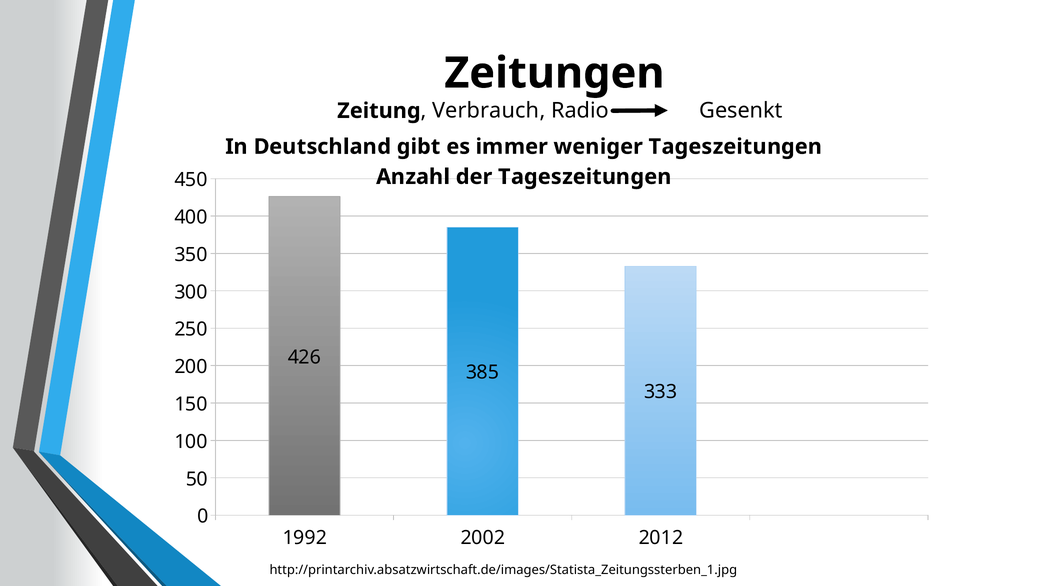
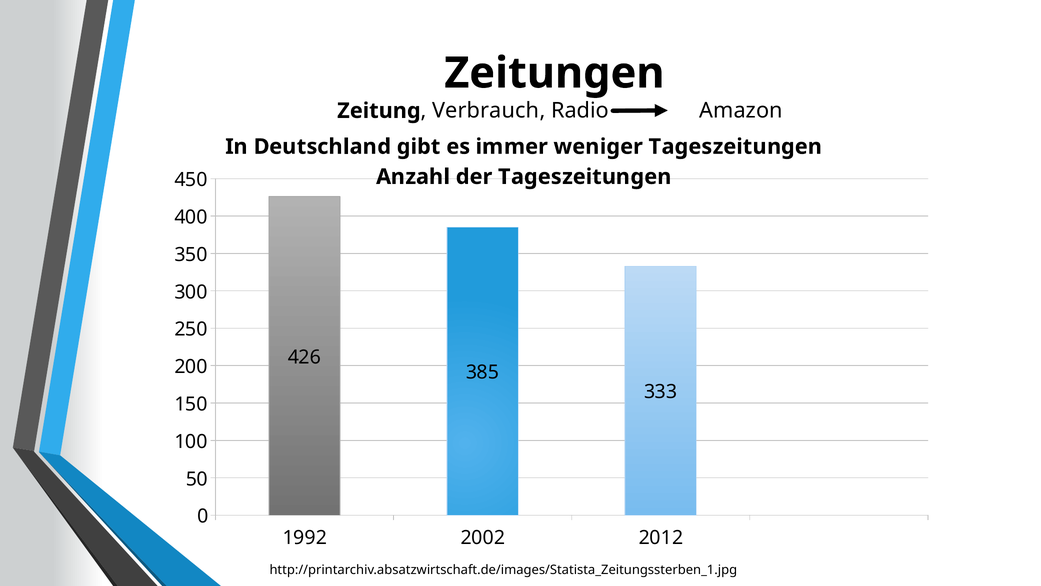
Gesenkt: Gesenkt -> Amazon
